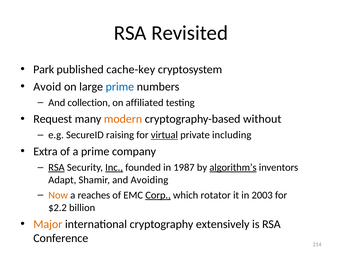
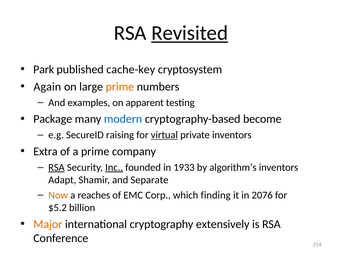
Revisited underline: none -> present
Avoid: Avoid -> Again
prime at (120, 87) colour: blue -> orange
collection: collection -> examples
affiliated: affiliated -> apparent
Request: Request -> Package
modern colour: orange -> blue
without: without -> become
private including: including -> inventors
1987: 1987 -> 1933
algorithm’s underline: present -> none
Avoiding: Avoiding -> Separate
Corp underline: present -> none
rotator: rotator -> finding
2003: 2003 -> 2076
$2.2: $2.2 -> $5.2
